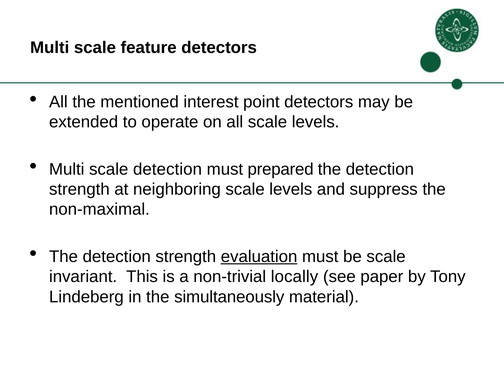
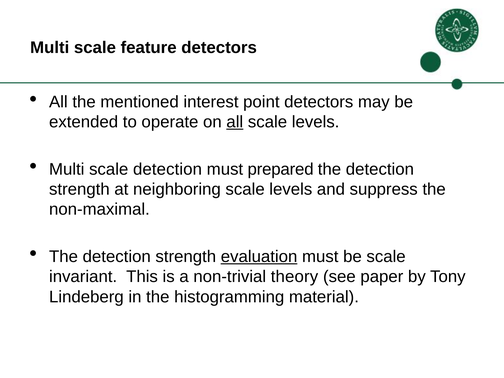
all at (235, 122) underline: none -> present
locally: locally -> theory
simultaneously: simultaneously -> histogramming
